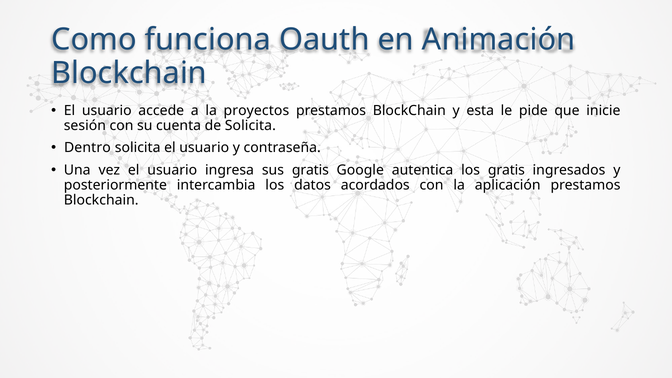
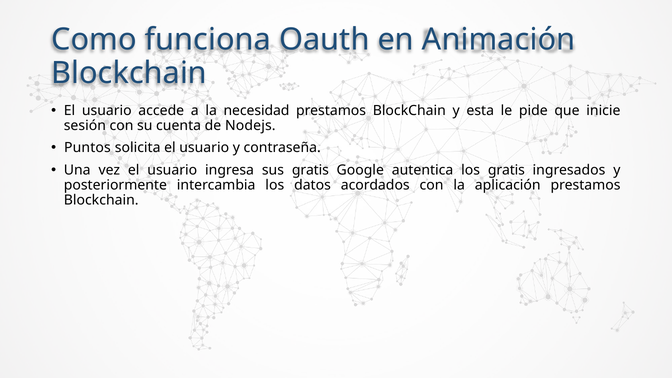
proyectos: proyectos -> necesidad
de Solicita: Solicita -> Nodejs
Dentro: Dentro -> Puntos
